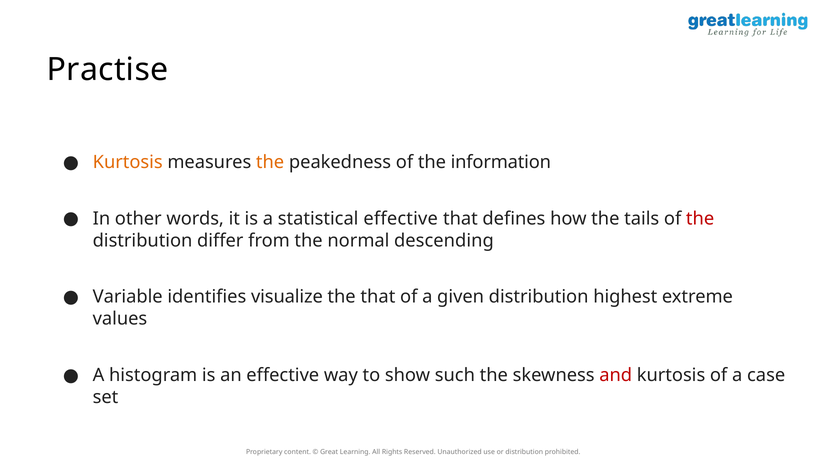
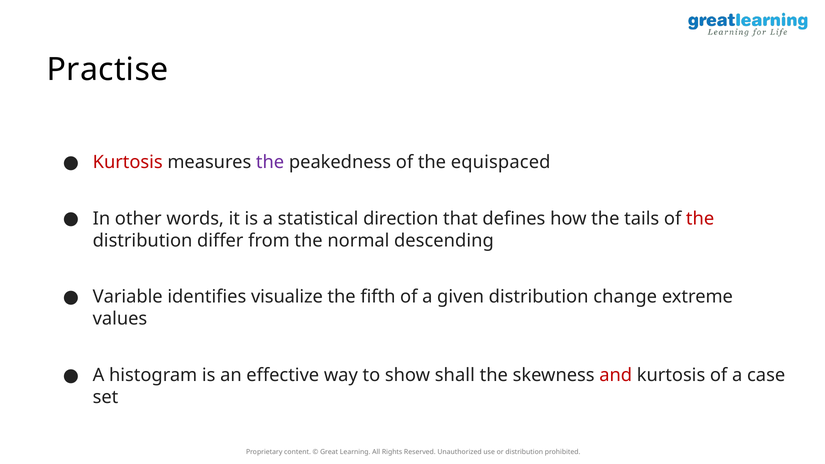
Kurtosis at (128, 162) colour: orange -> red
the at (270, 162) colour: orange -> purple
information: information -> equispaced
statistical effective: effective -> direction
the that: that -> fifth
highest: highest -> change
such: such -> shall
